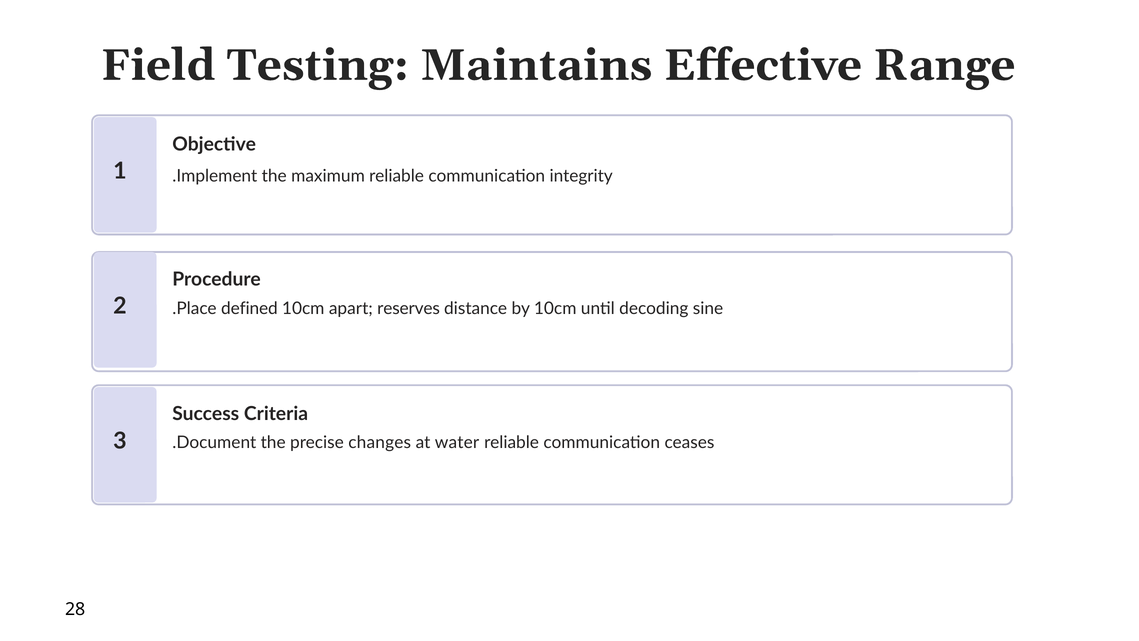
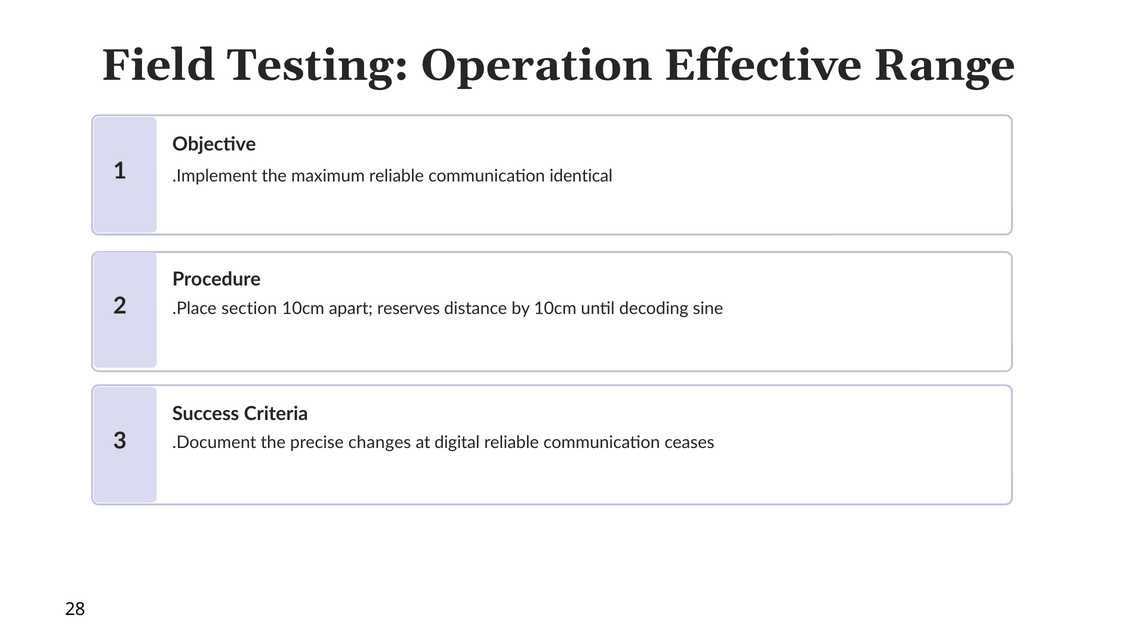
Maintains: Maintains -> Operation
integrity: integrity -> identical
defined: defined -> section
water: water -> digital
